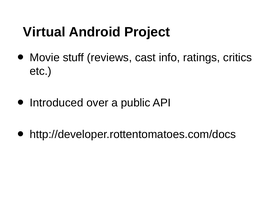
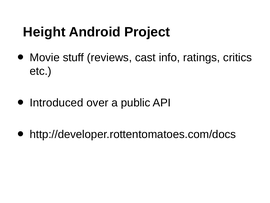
Virtual: Virtual -> Height
